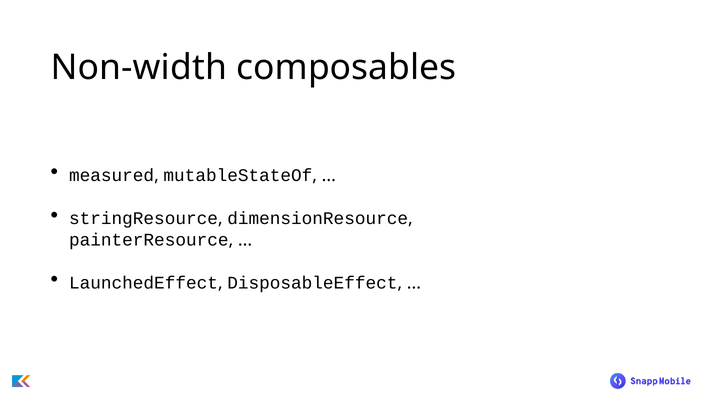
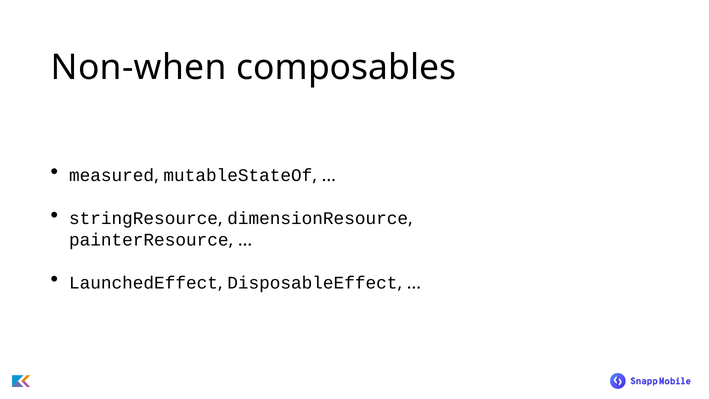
Non-width: Non-width -> Non-when
